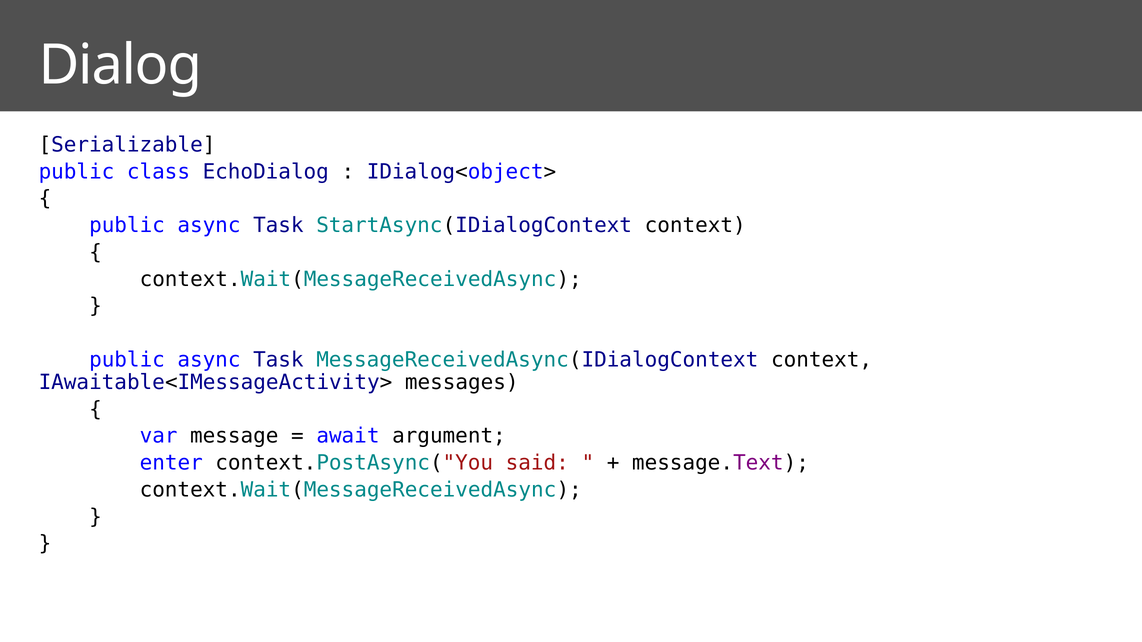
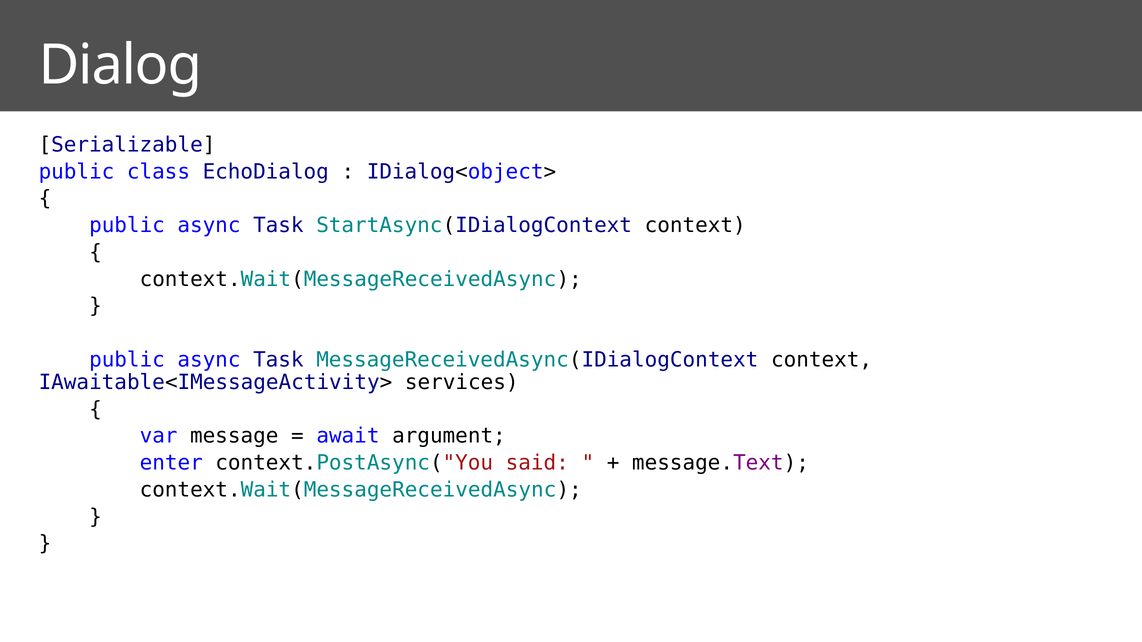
messages: messages -> services
